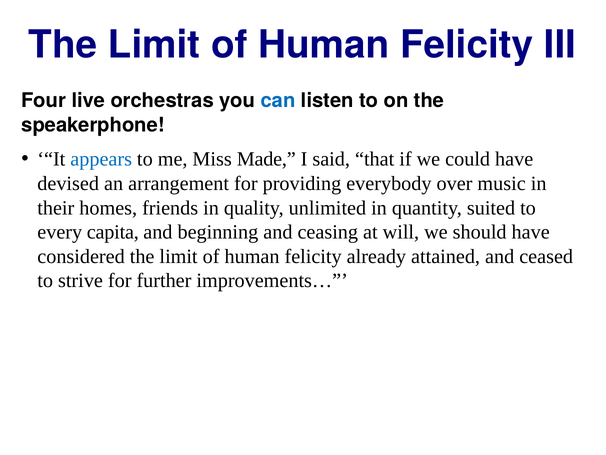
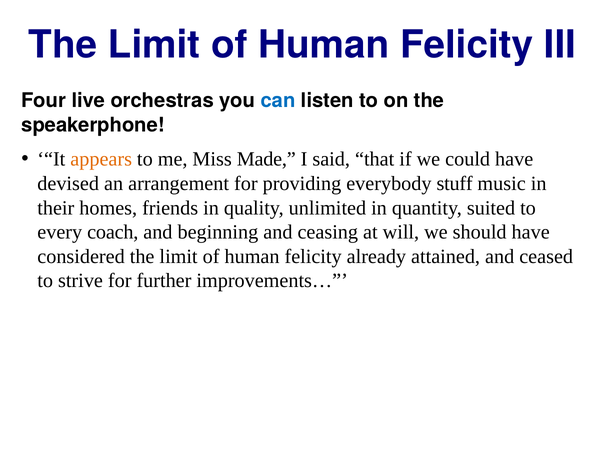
appears colour: blue -> orange
over: over -> stuff
capita: capita -> coach
